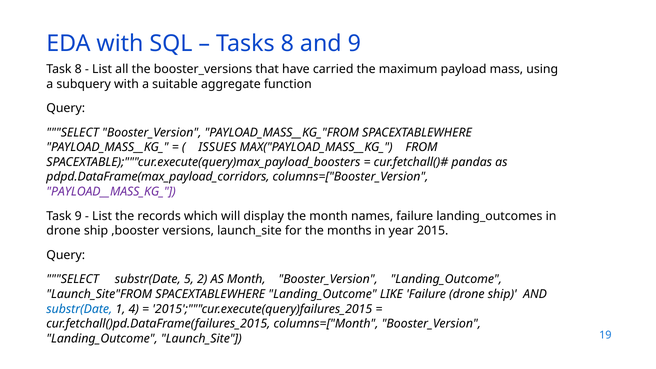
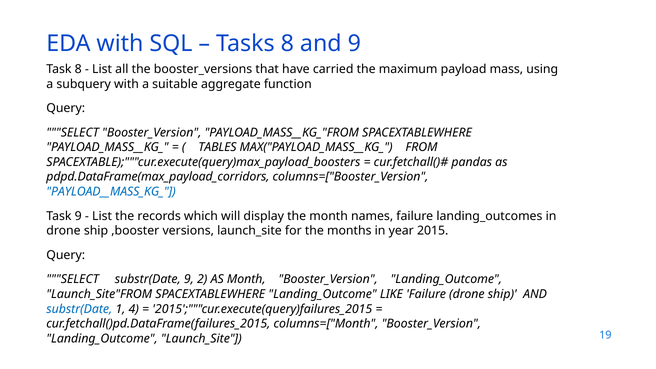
ISSUES: ISSUES -> TABLES
PAYLOAD__MASS_KG_ colour: purple -> blue
substr(Date 5: 5 -> 9
